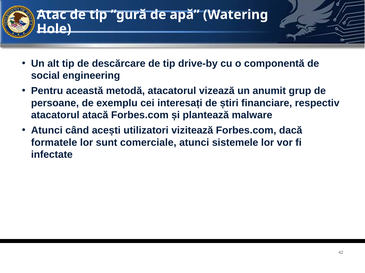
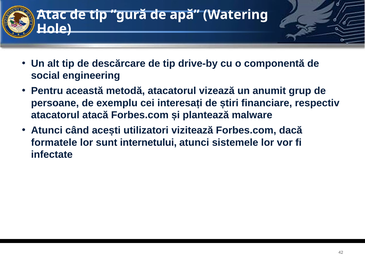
comerciale: comerciale -> internetului
